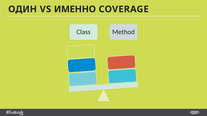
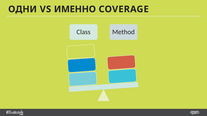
ОДИН: ОДИН -> ОДНИ
